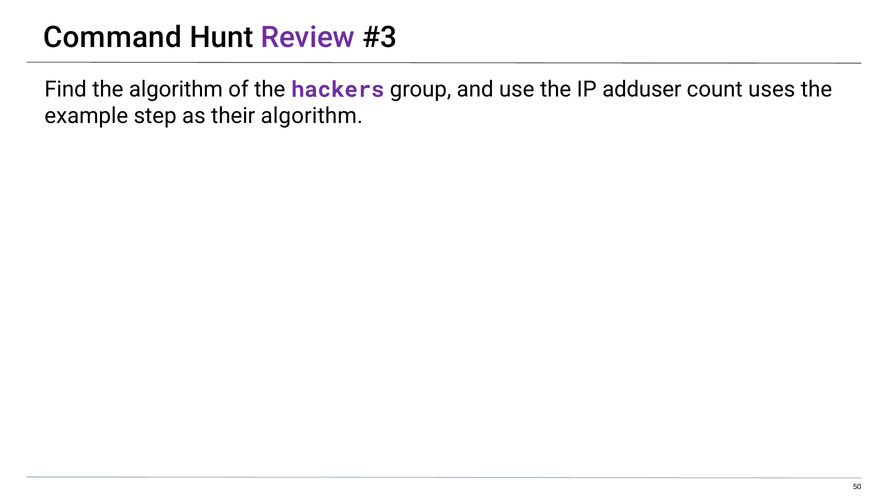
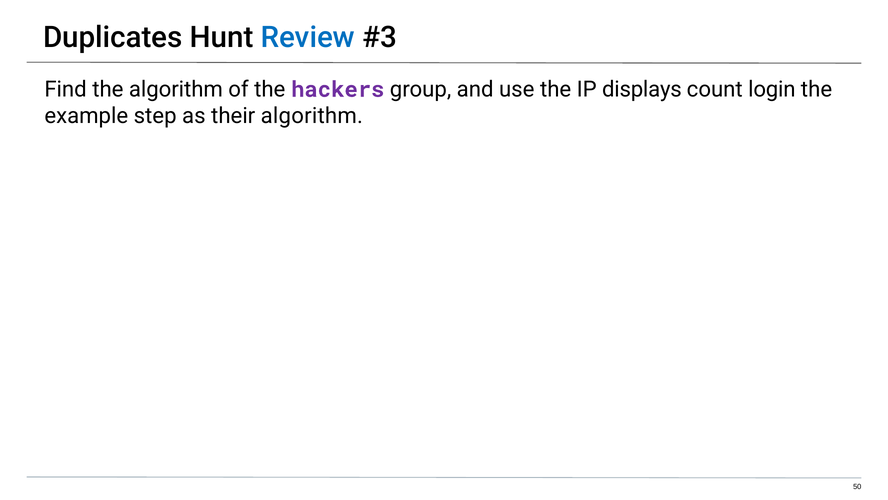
Command: Command -> Duplicates
Review colour: purple -> blue
adduser: adduser -> displays
uses: uses -> login
